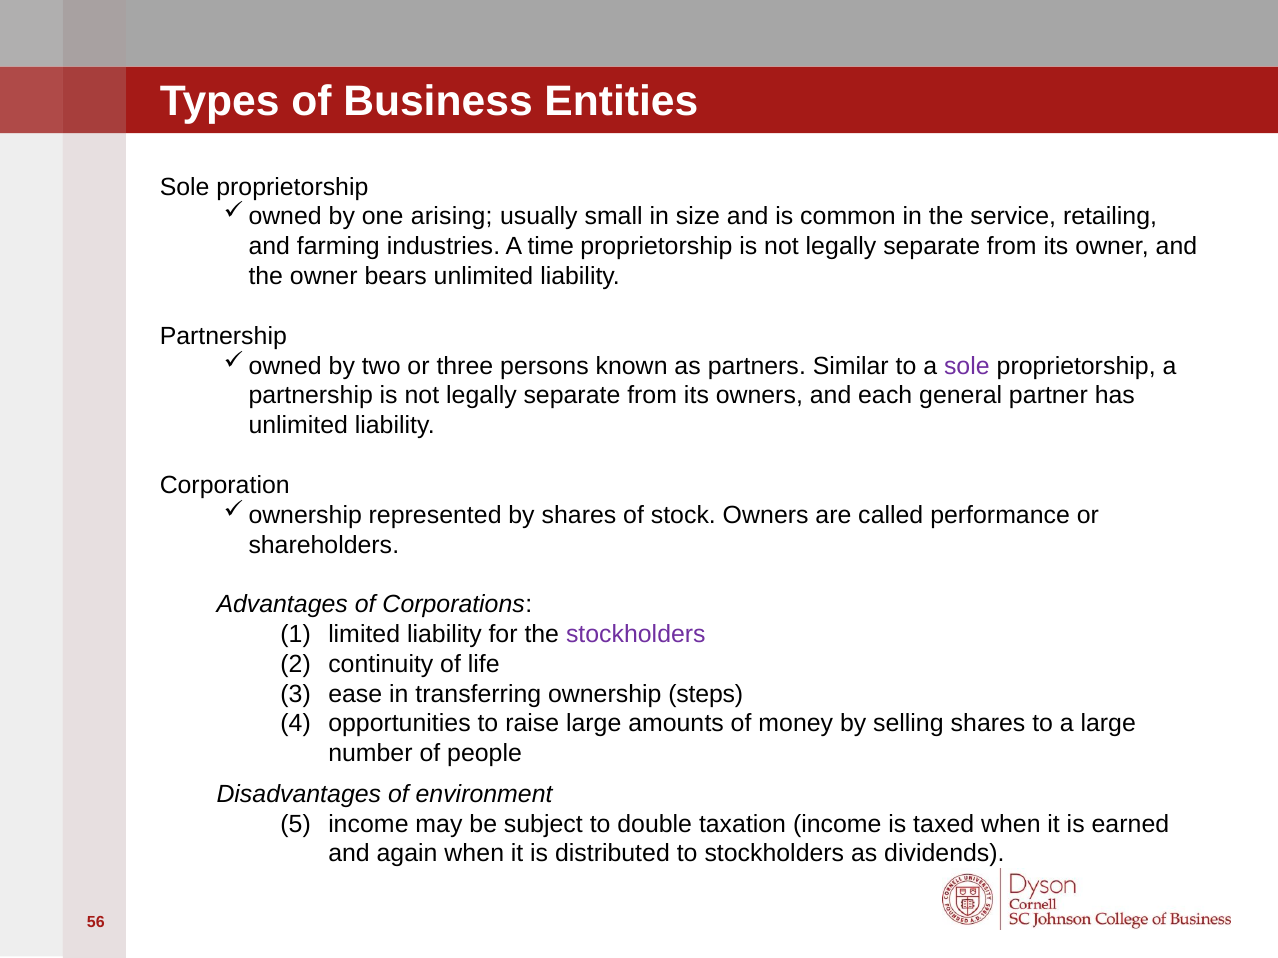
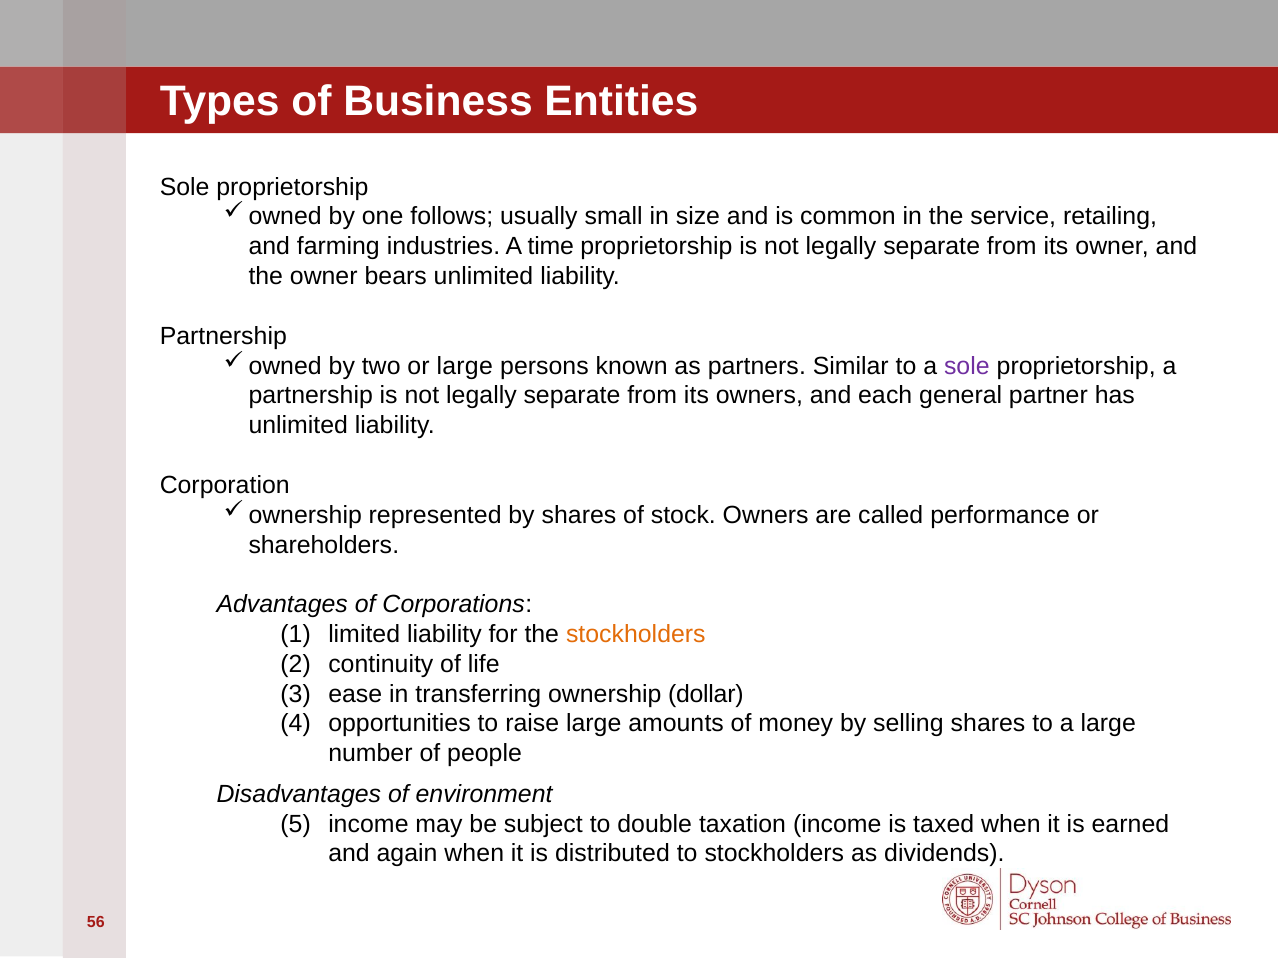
arising: arising -> follows
or three: three -> large
stockholders at (636, 635) colour: purple -> orange
steps: steps -> dollar
